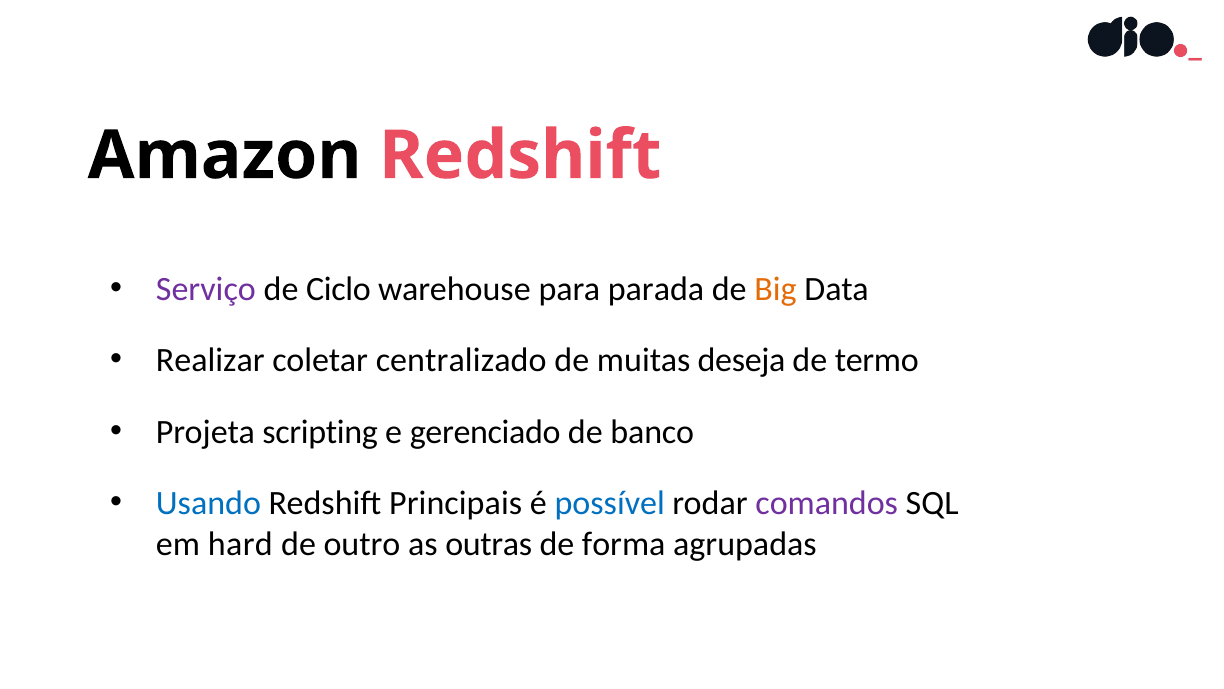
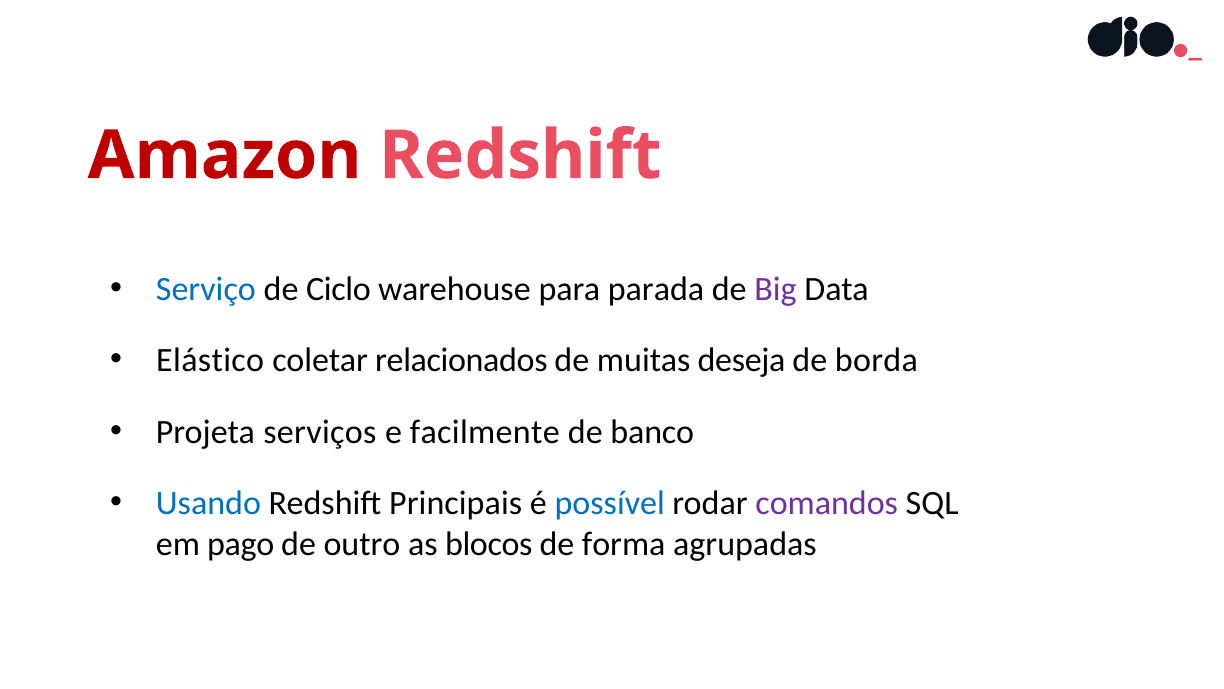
Amazon colour: black -> red
Serviço colour: purple -> blue
Big colour: orange -> purple
Realizar: Realizar -> Elástico
centralizado: centralizado -> relacionados
termo: termo -> borda
scripting: scripting -> serviços
gerenciado: gerenciado -> facilmente
hard: hard -> pago
outras: outras -> blocos
